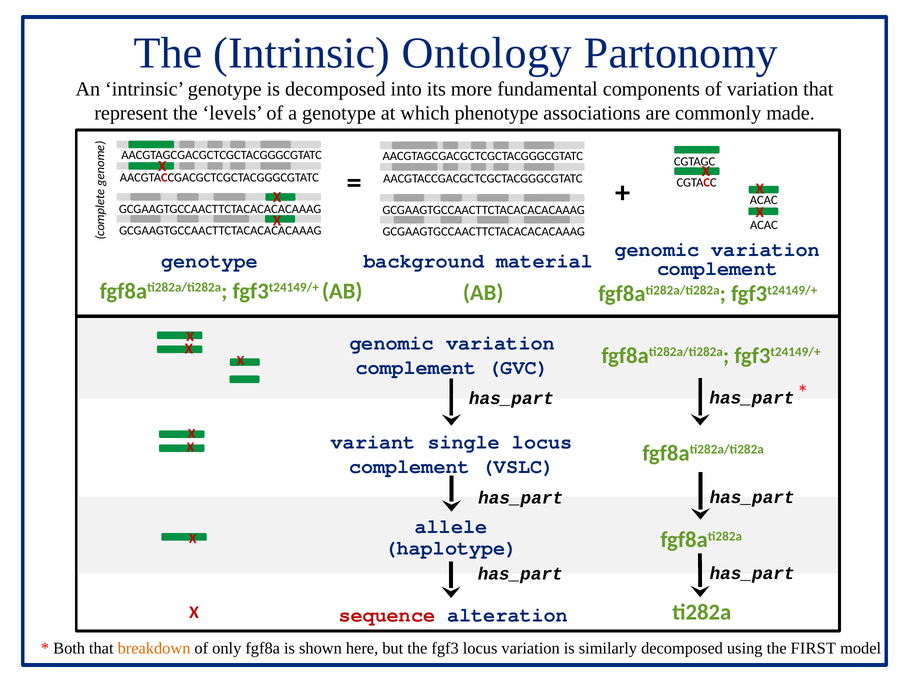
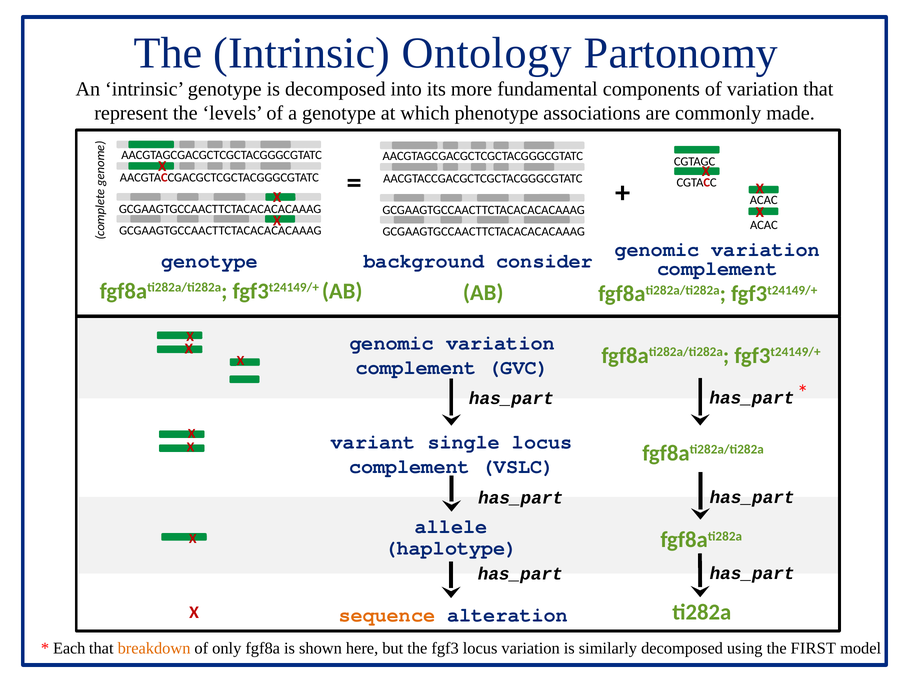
material: material -> consider
sequence colour: red -> orange
Both: Both -> Each
